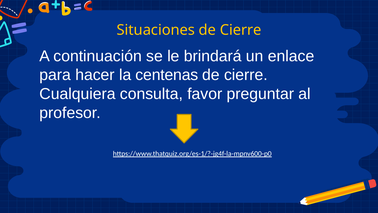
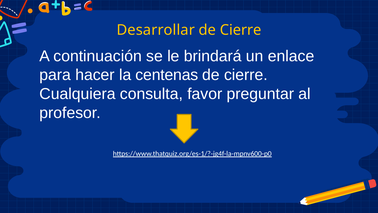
Situaciones: Situaciones -> Desarrollar
